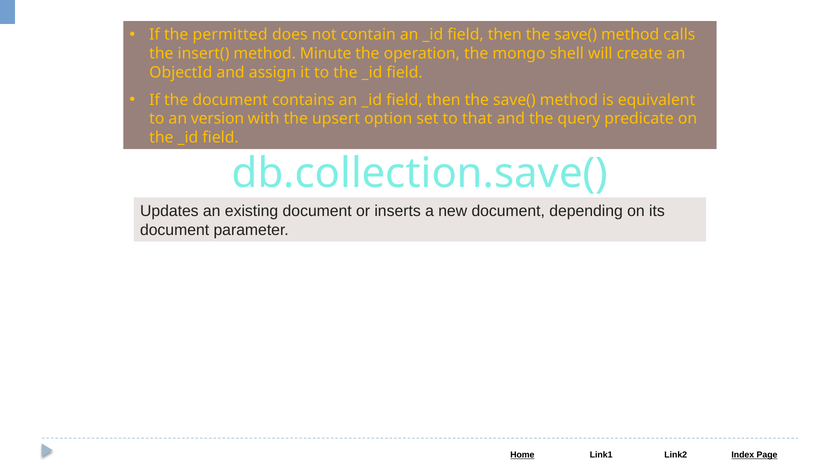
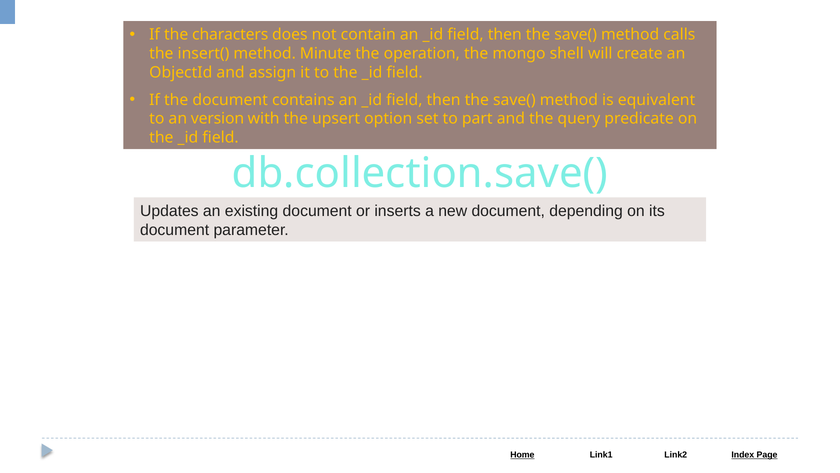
permitted: permitted -> characters
that: that -> part
